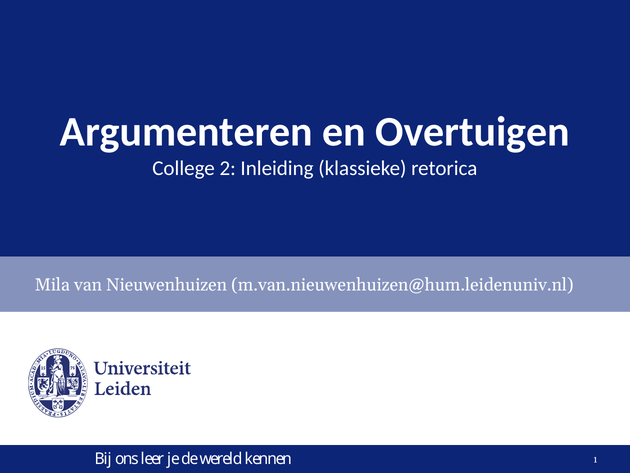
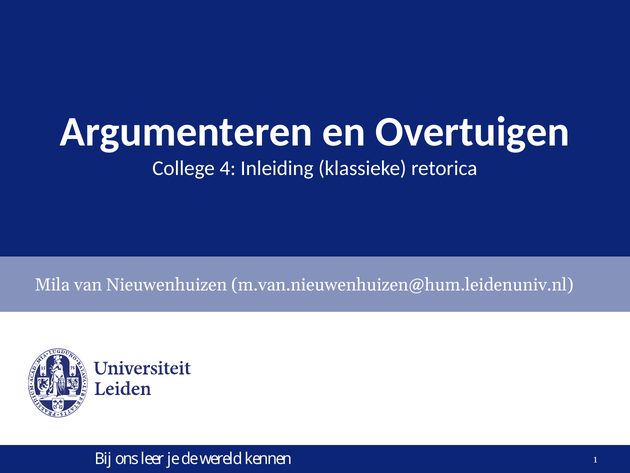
2: 2 -> 4
